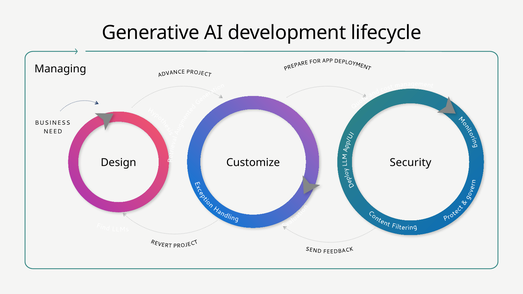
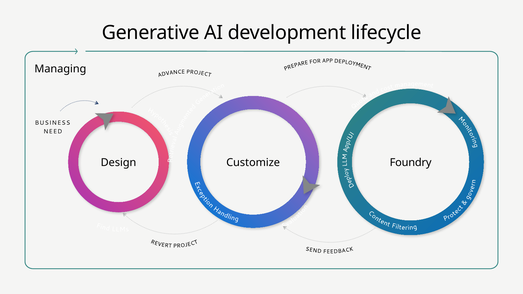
Security: Security -> Foundry
